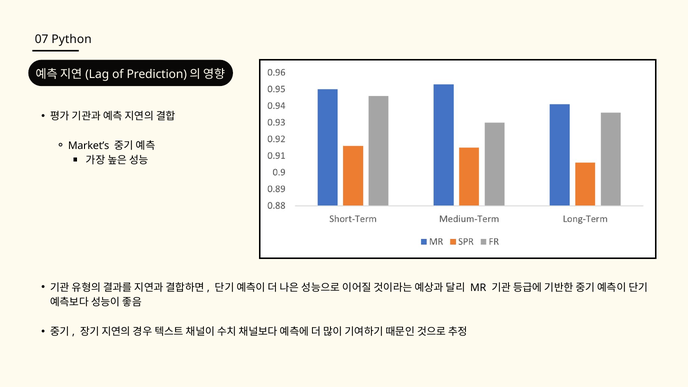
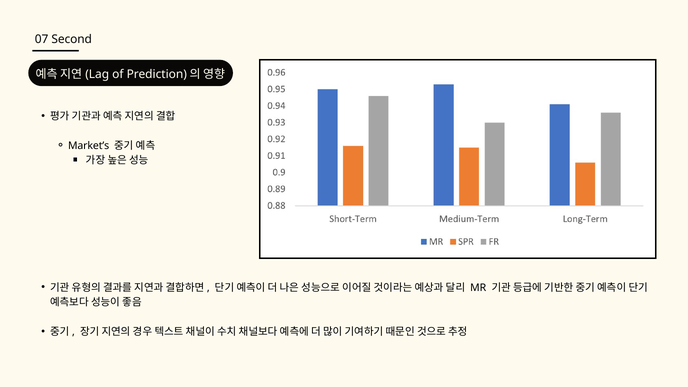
Python: Python -> Second
